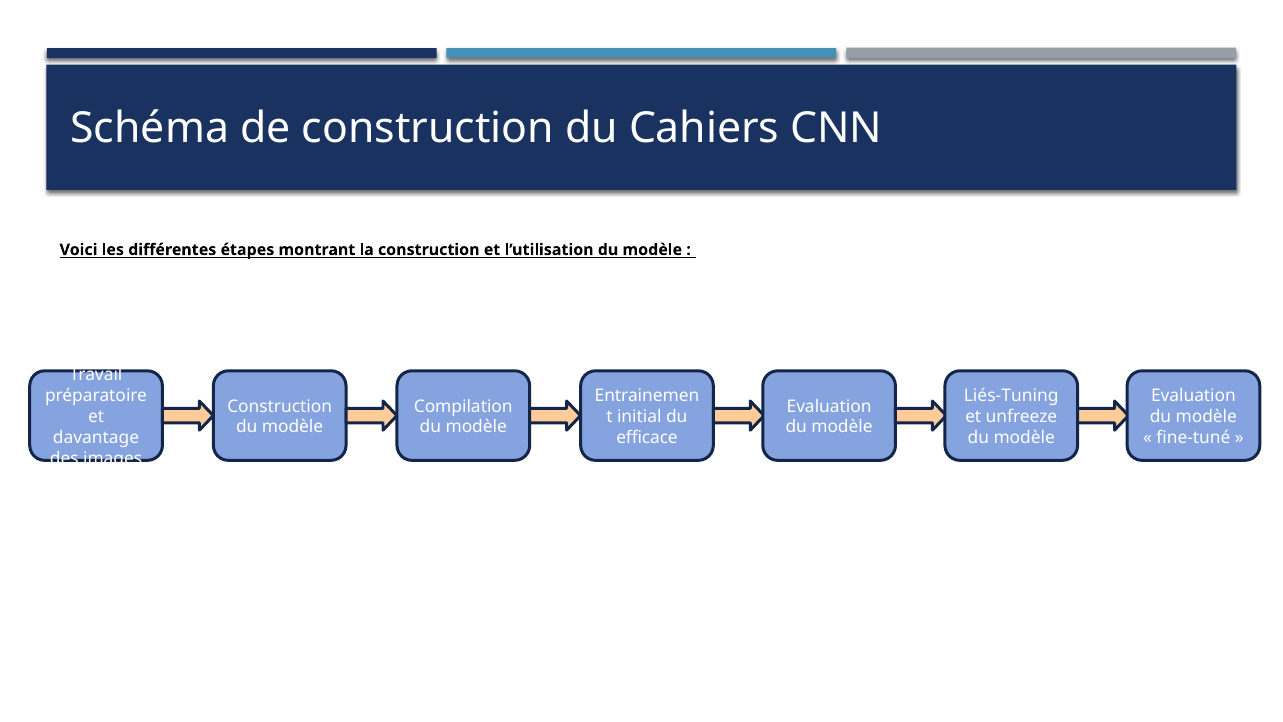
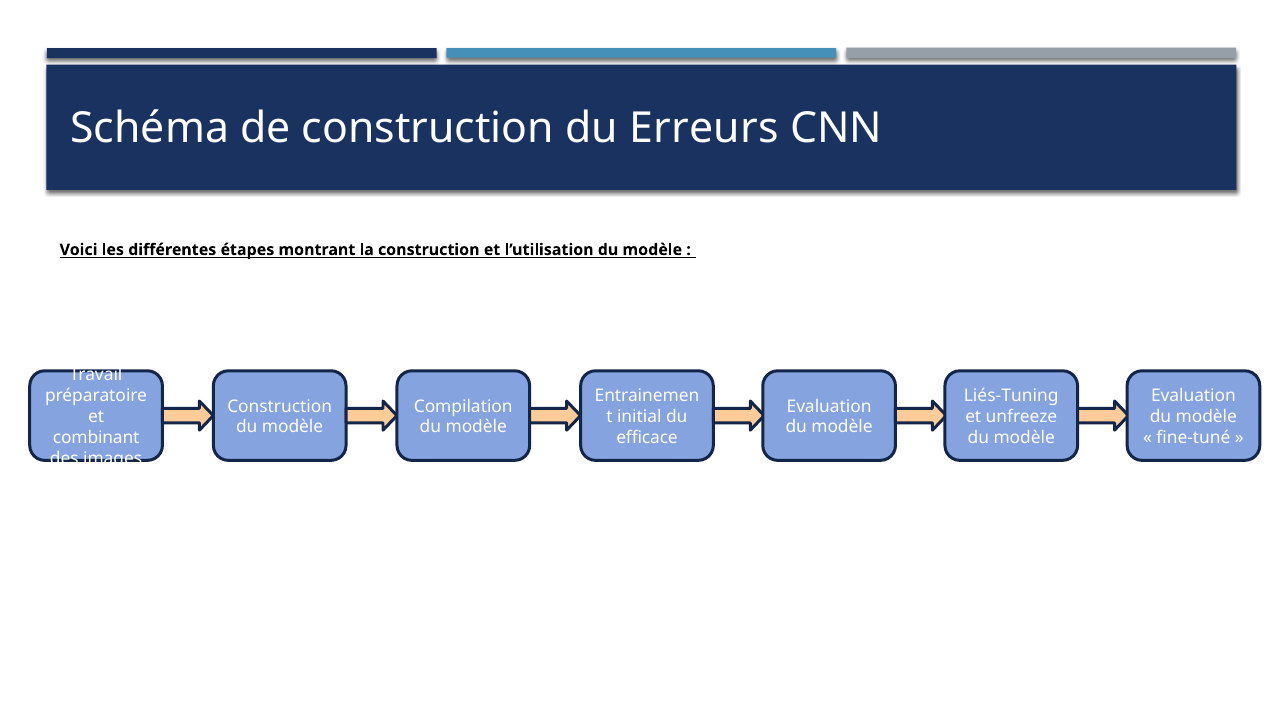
Cahiers: Cahiers -> Erreurs
davantage: davantage -> combinant
